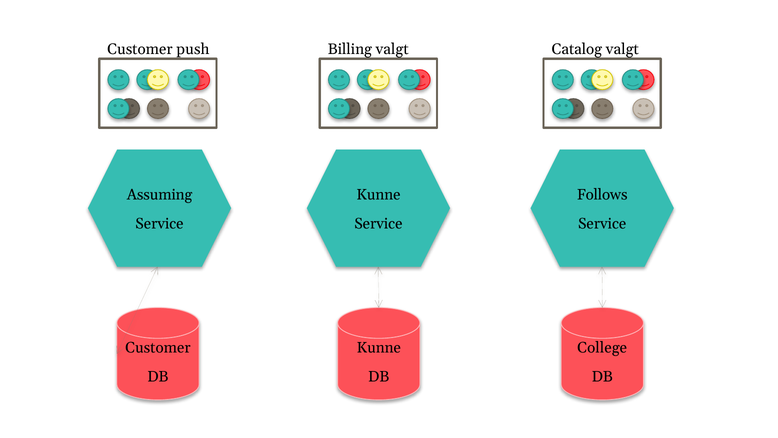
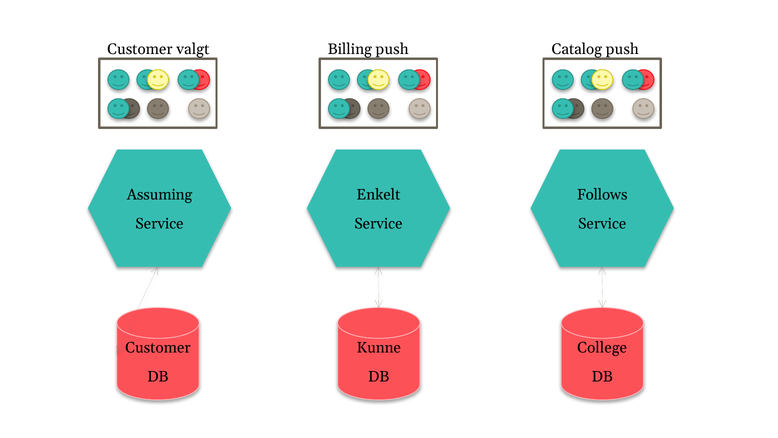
push: push -> valgt
Billing valgt: valgt -> push
Catalog valgt: valgt -> push
Kunne at (378, 195): Kunne -> Enkelt
